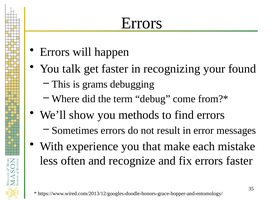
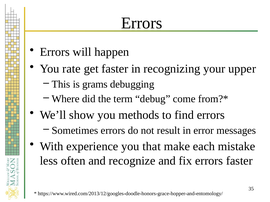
talk: talk -> rate
found: found -> upper
